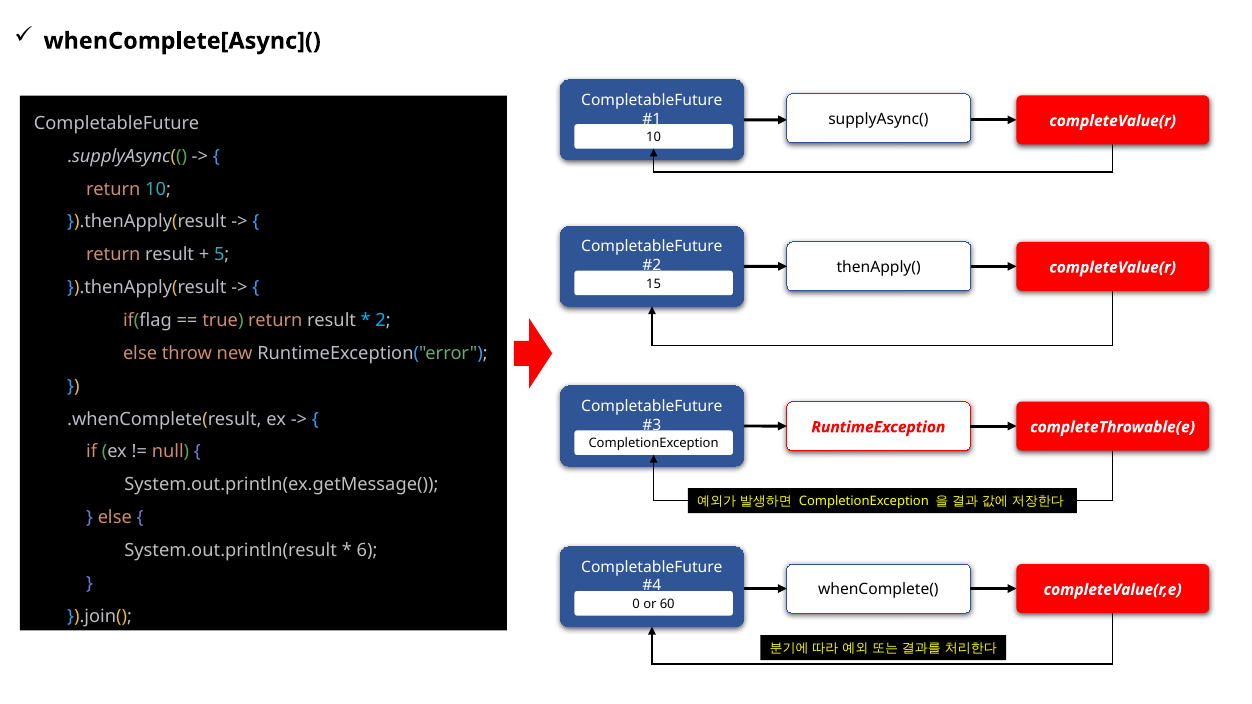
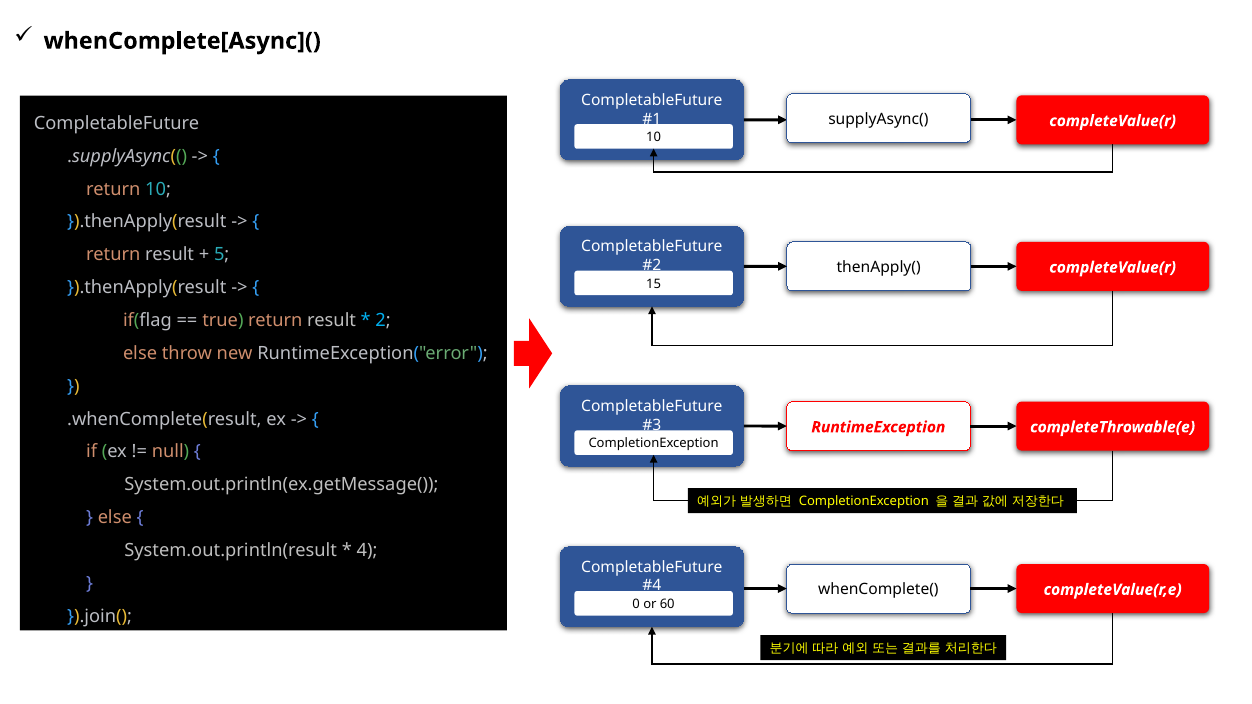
6: 6 -> 4
